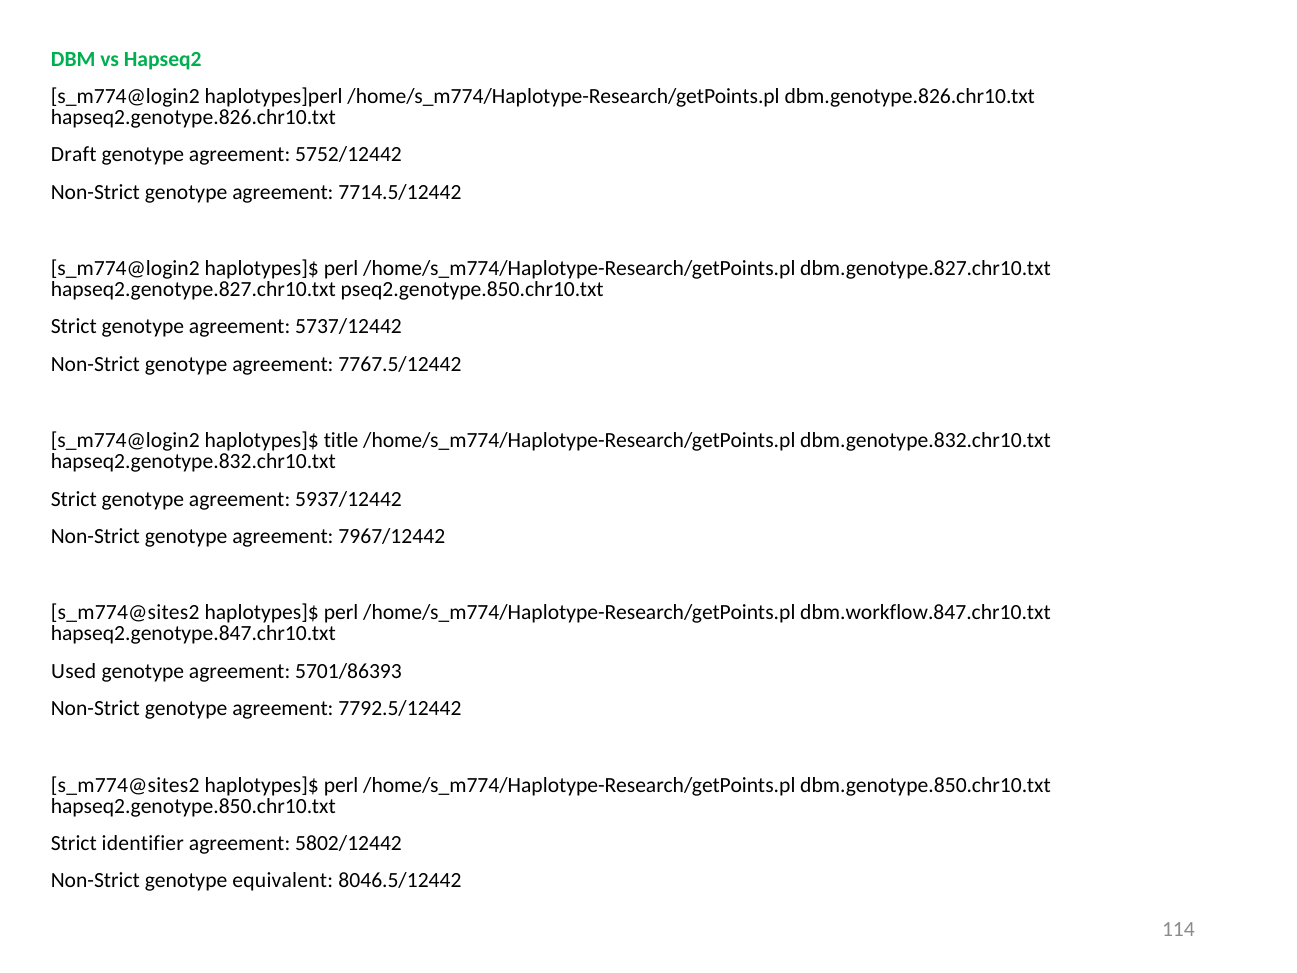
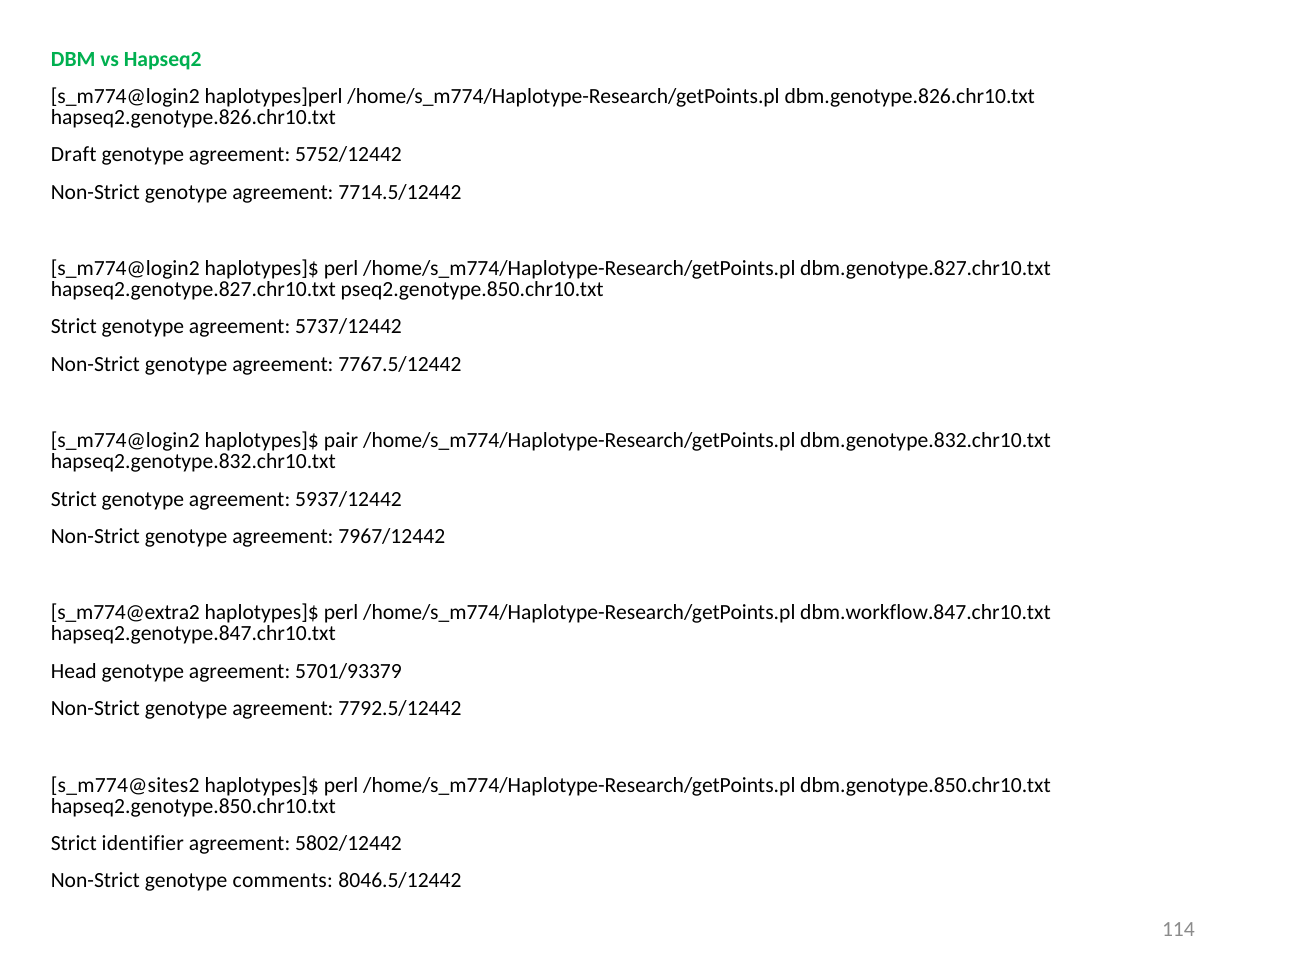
title: title -> pair
s_m774@sites2 at (125, 613): s_m774@sites2 -> s_m774@extra2
Used: Used -> Head
5701/86393: 5701/86393 -> 5701/93379
equivalent: equivalent -> comments
